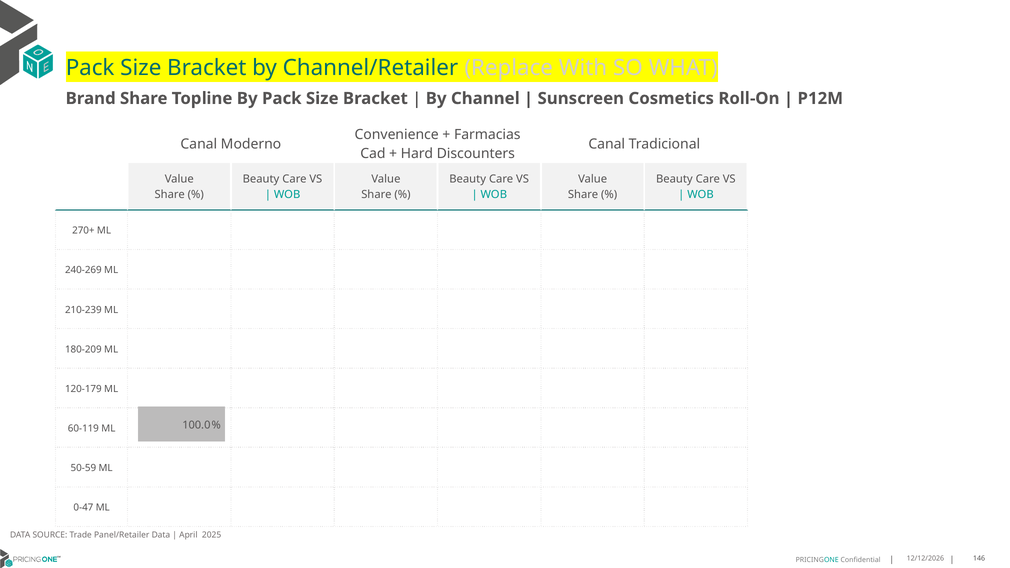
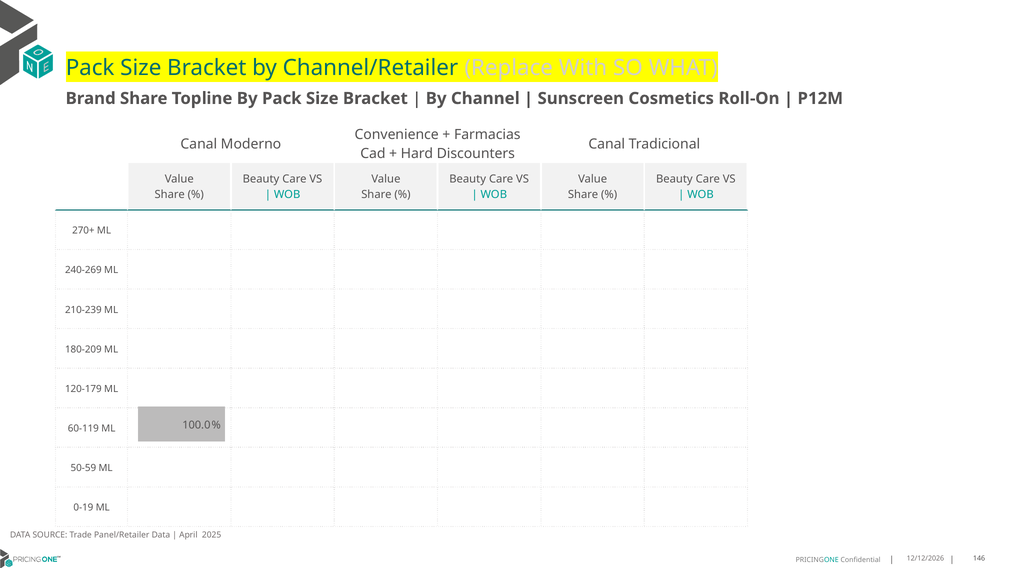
0-47: 0-47 -> 0-19
